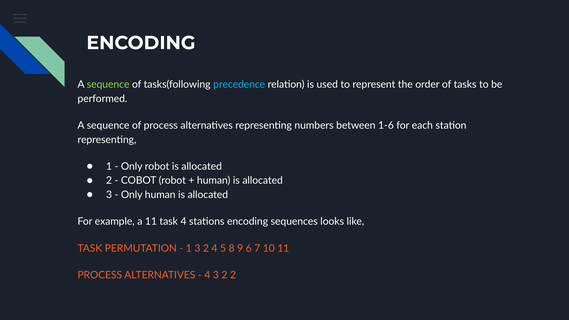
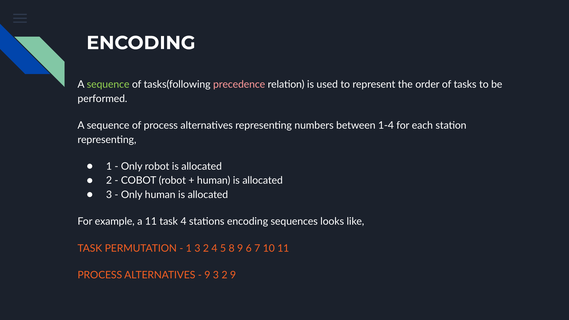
precedence colour: light blue -> pink
1-6: 1-6 -> 1-4
4 at (207, 275): 4 -> 9
2 2: 2 -> 9
